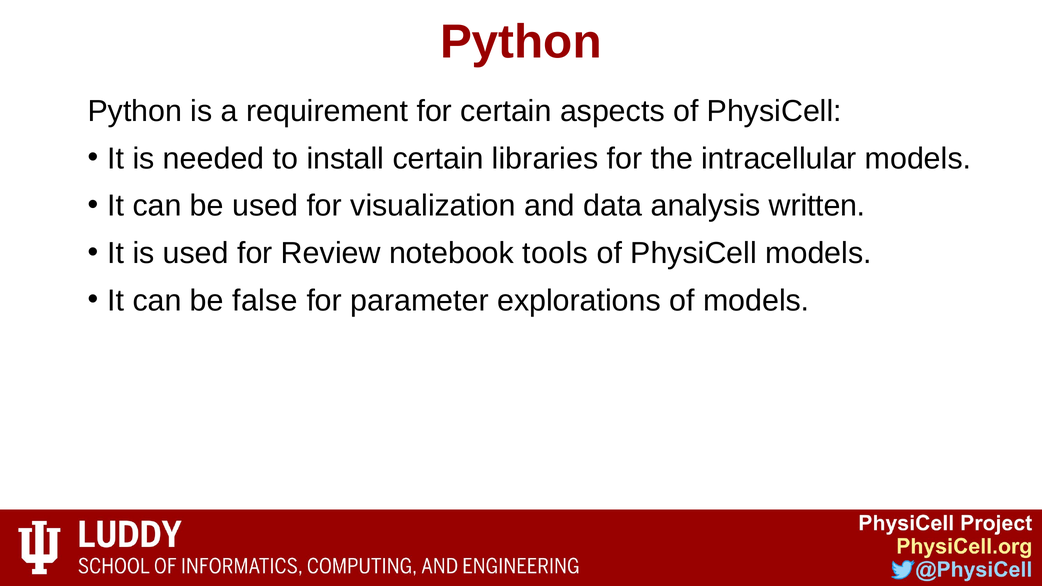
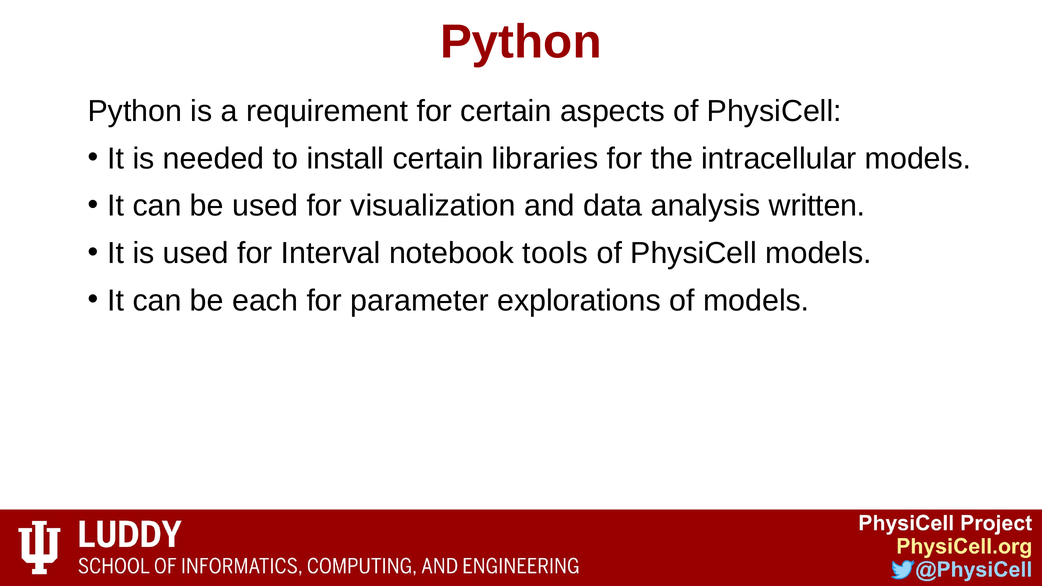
Review: Review -> Interval
false: false -> each
